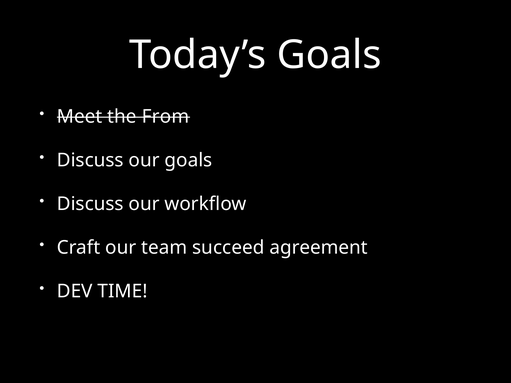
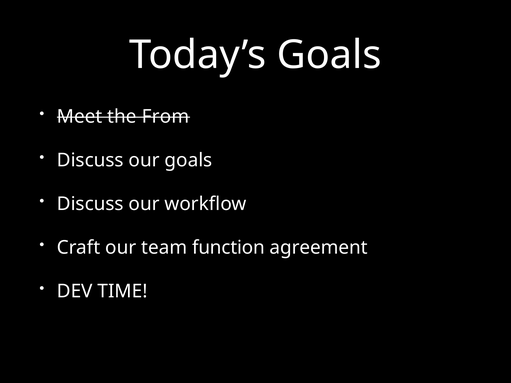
succeed: succeed -> function
